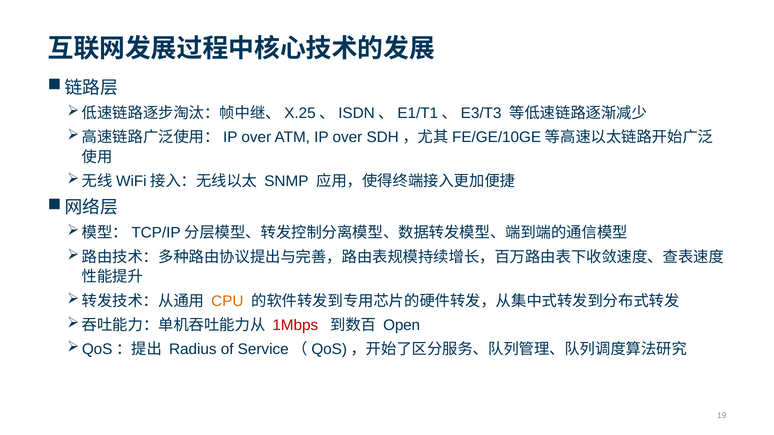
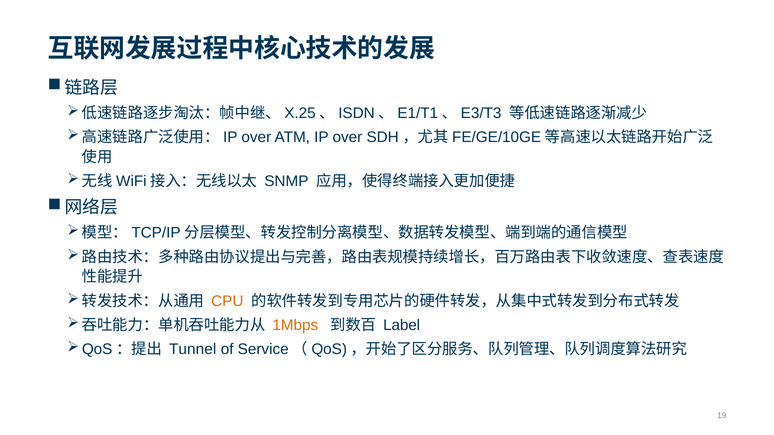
1Mbps colour: red -> orange
Open: Open -> Label
Radius: Radius -> Tunnel
